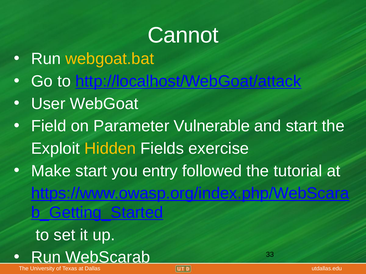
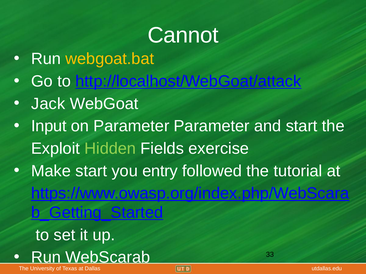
User: User -> Jack
Field: Field -> Input
Parameter Vulnerable: Vulnerable -> Parameter
Hidden colour: yellow -> light green
